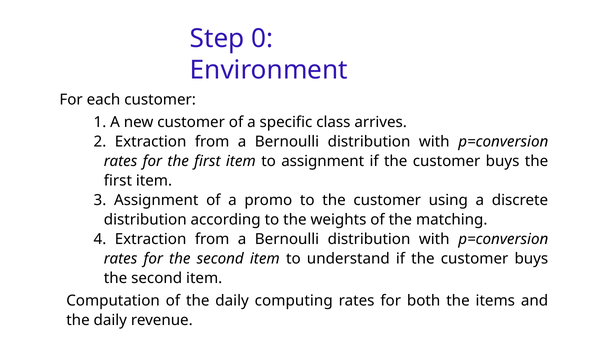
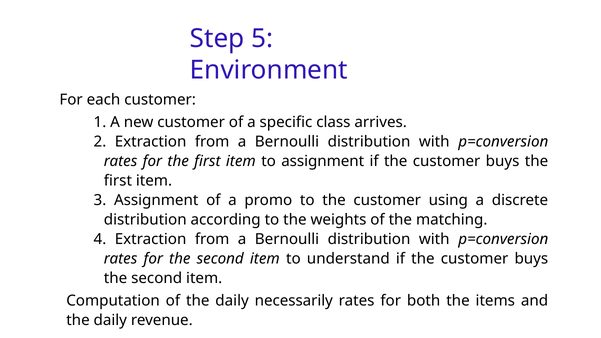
0: 0 -> 5
computing: computing -> necessarily
